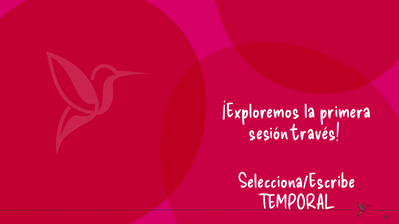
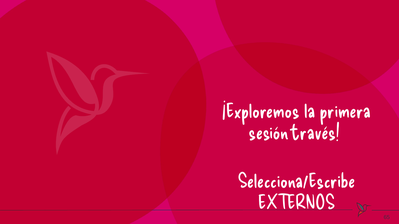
TEMPORAL: TEMPORAL -> EXTERNOS
